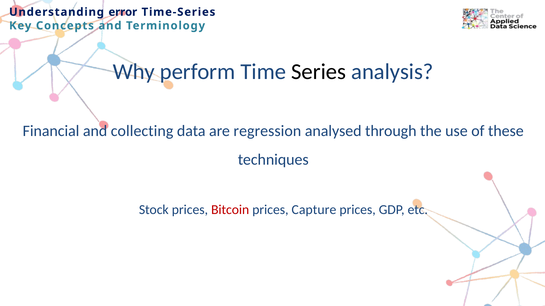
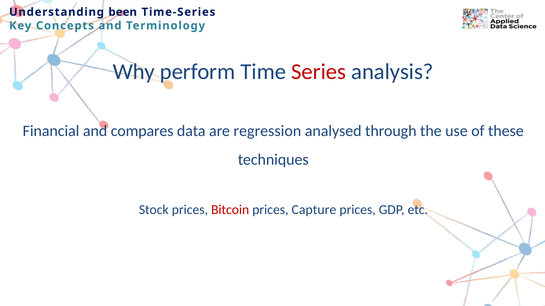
error: error -> been
Series colour: black -> red
collecting: collecting -> compares
